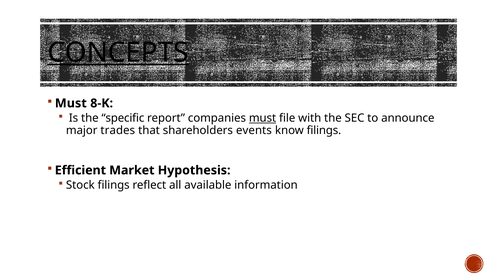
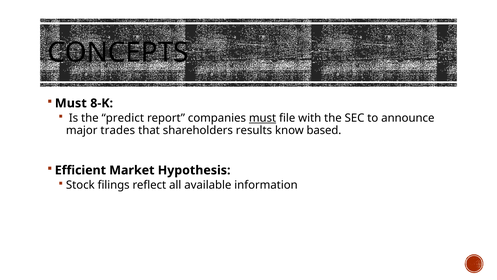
CONCEPTS underline: present -> none
specific: specific -> predict
events: events -> results
know filings: filings -> based
